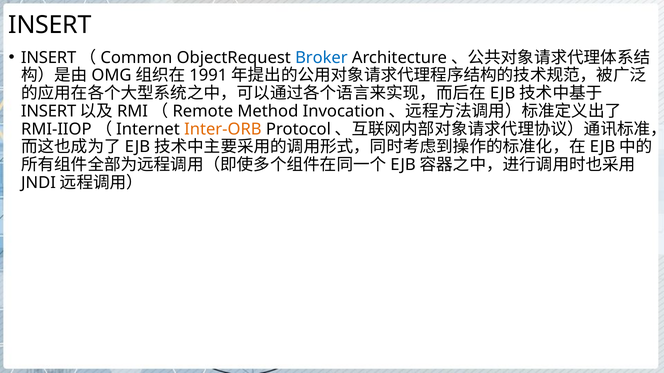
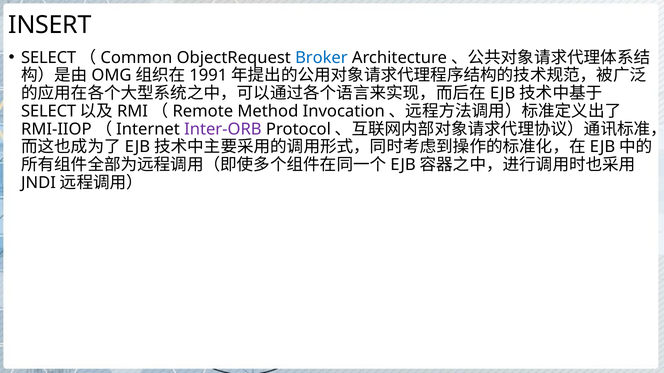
INSERT at (49, 58): INSERT -> SELECT
INSERT at (49, 111): INSERT -> SELECT
Inter-ORB colour: orange -> purple
